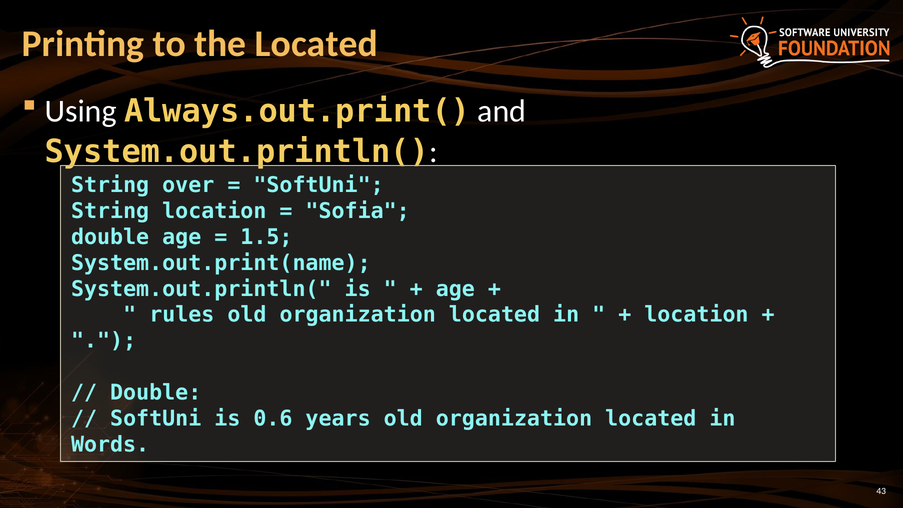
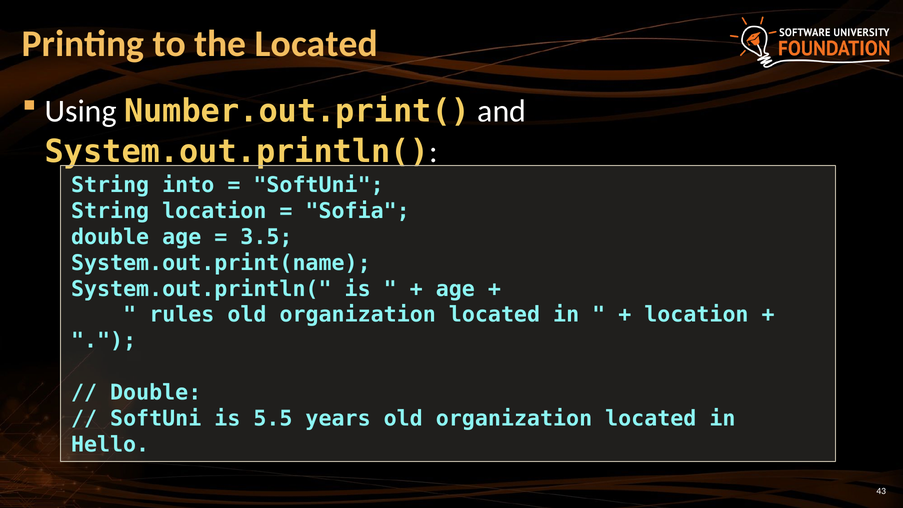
Always.out.print(: Always.out.print( -> Number.out.print(
over: over -> into
1.5: 1.5 -> 3.5
0.6: 0.6 -> 5.5
Words: Words -> Hello
